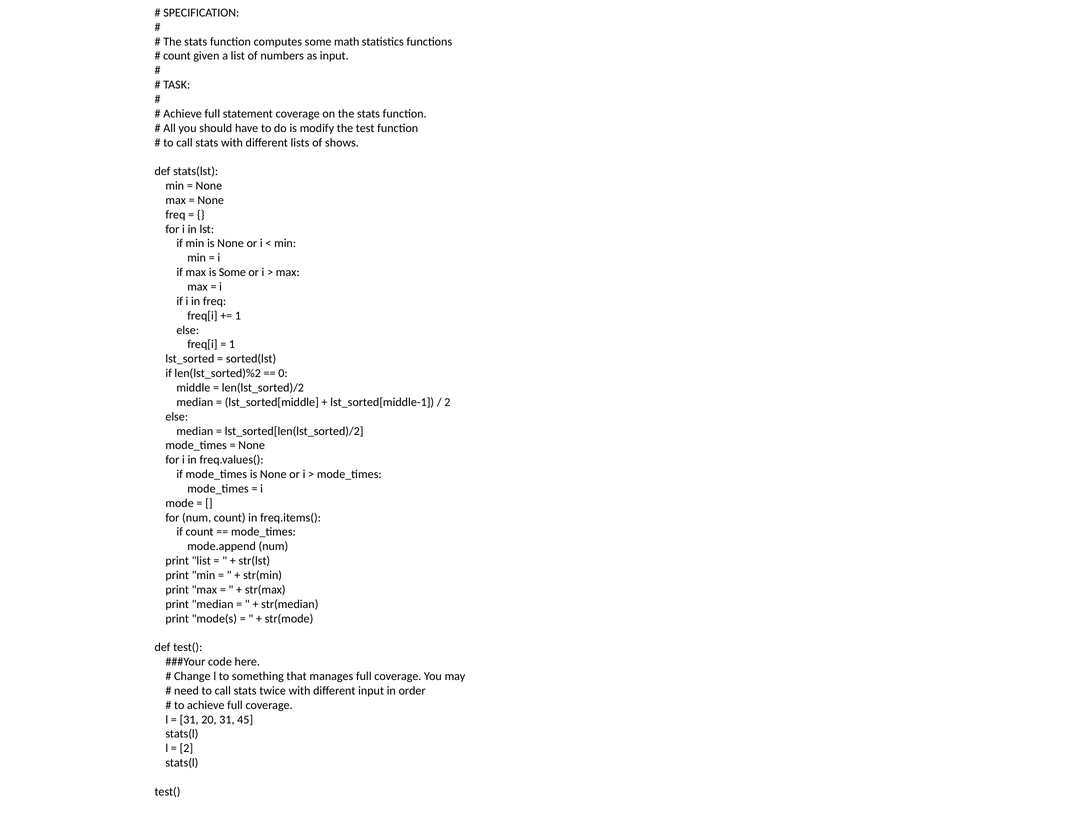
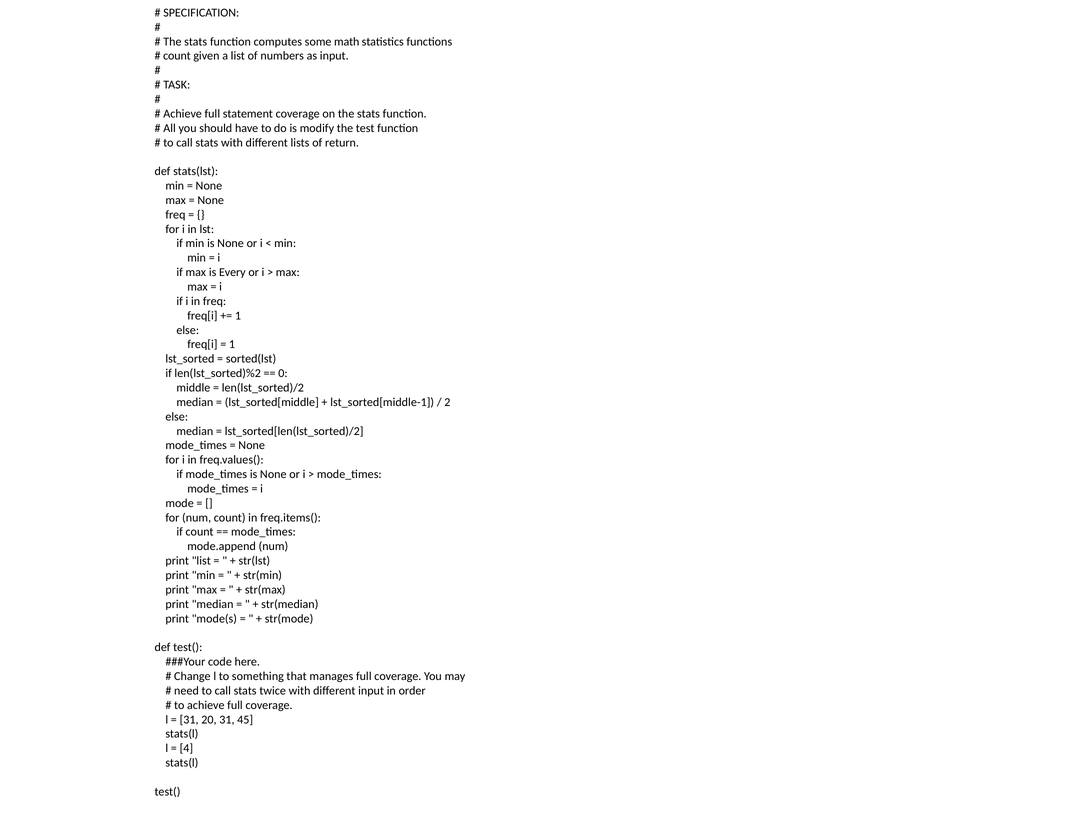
shows: shows -> return
is Some: Some -> Every
2 at (186, 748): 2 -> 4
